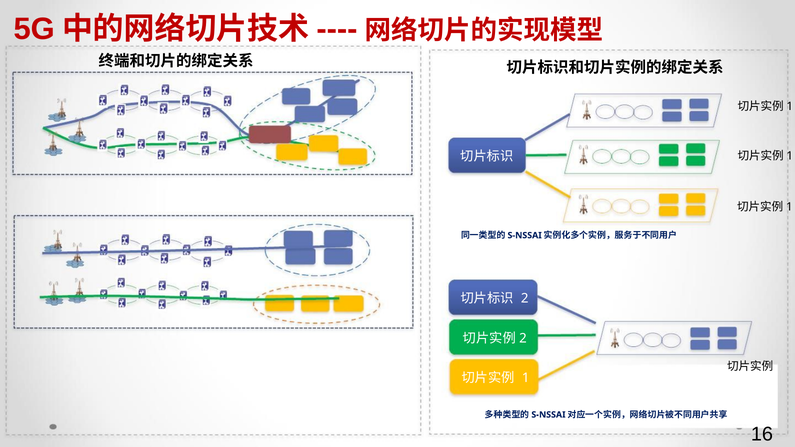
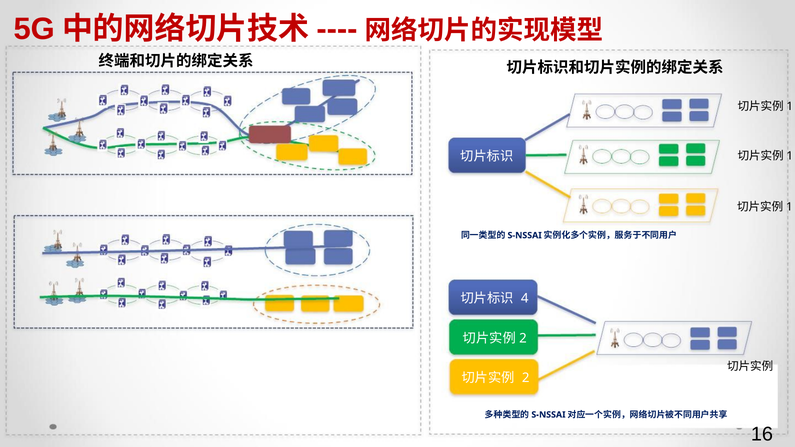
2: 2 -> 4
1: 1 -> 2
